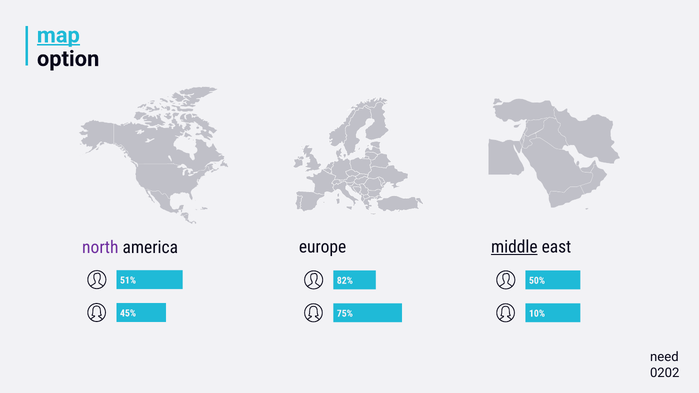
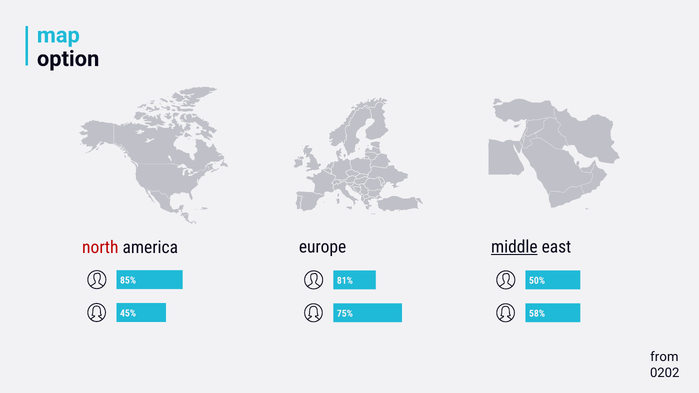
map underline: present -> none
north colour: purple -> red
51%: 51% -> 85%
82%: 82% -> 81%
10%: 10% -> 58%
need: need -> from
